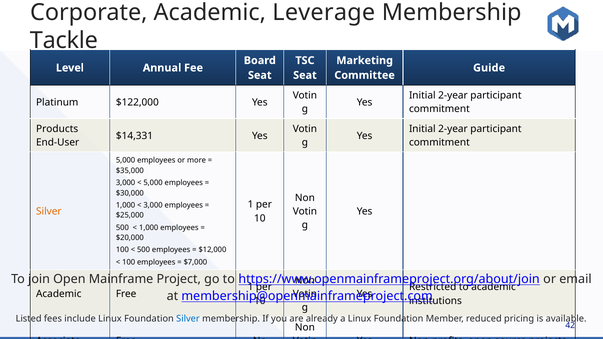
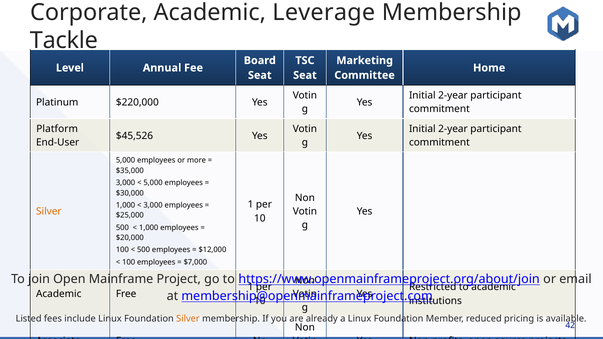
Guide: Guide -> Home
$122,000: $122,000 -> $220,000
Products: Products -> Platform
$14,331: $14,331 -> $45,526
Silver at (188, 319) colour: blue -> orange
